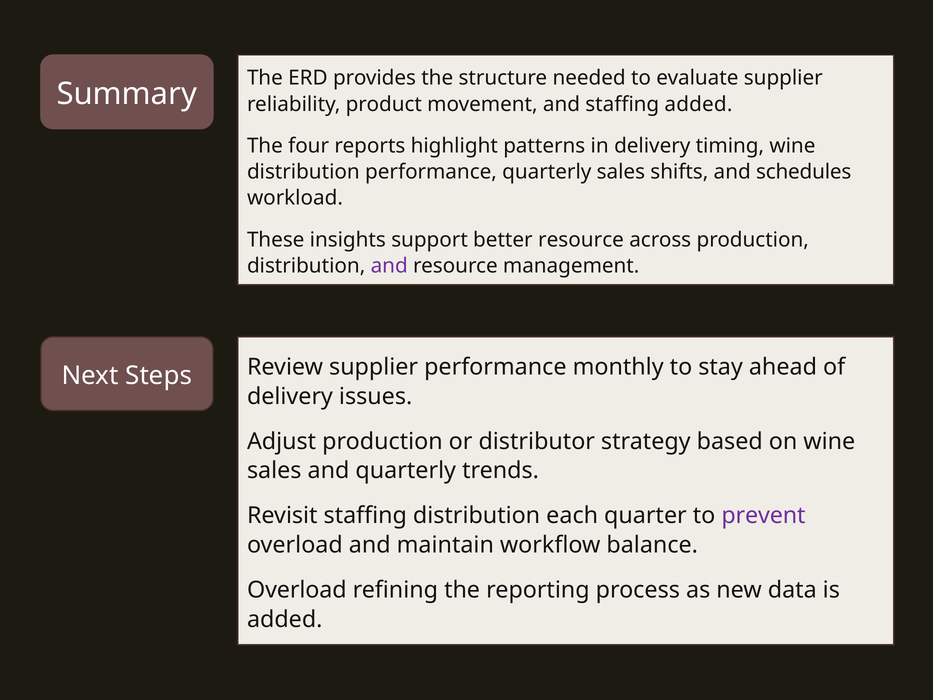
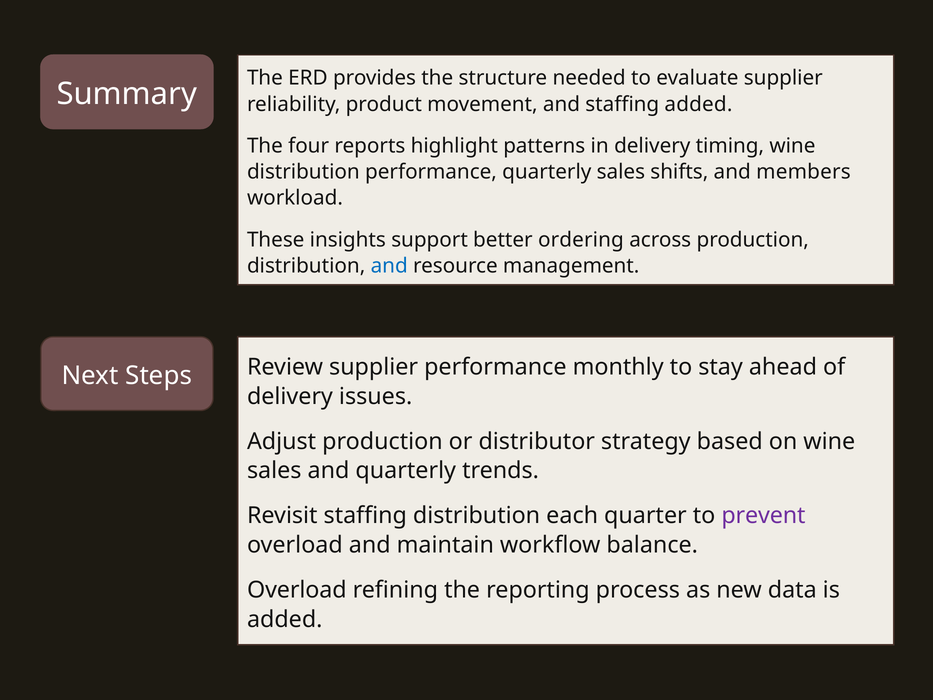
schedules: schedules -> members
better resource: resource -> ordering
and at (389, 266) colour: purple -> blue
